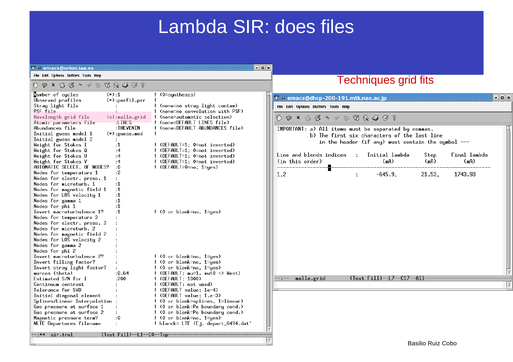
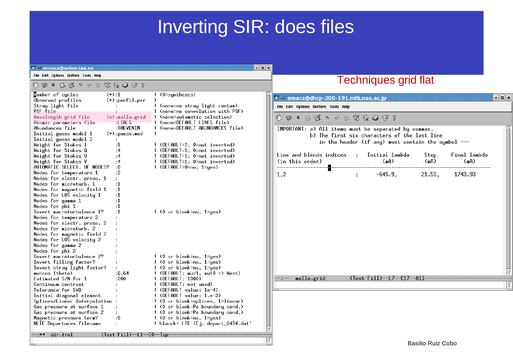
Lambda: Lambda -> Inverting
fits: fits -> flat
